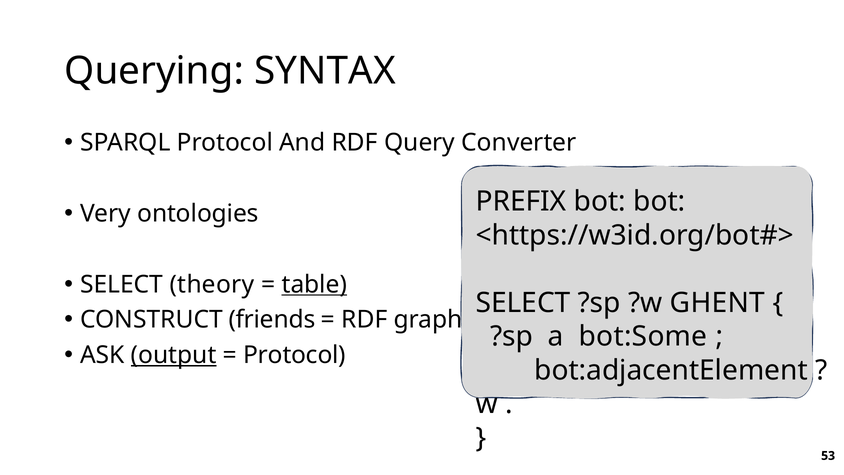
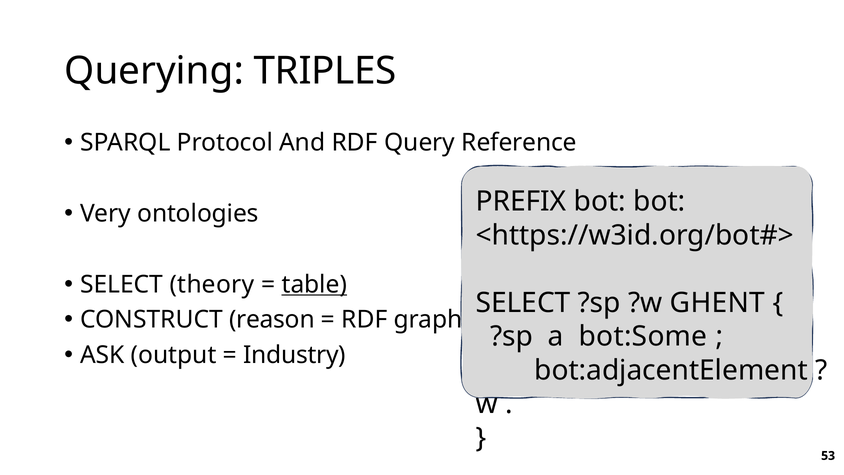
SYNTAX: SYNTAX -> TRIPLES
Converter: Converter -> Reference
friends: friends -> reason
output underline: present -> none
Protocol at (294, 355): Protocol -> Industry
